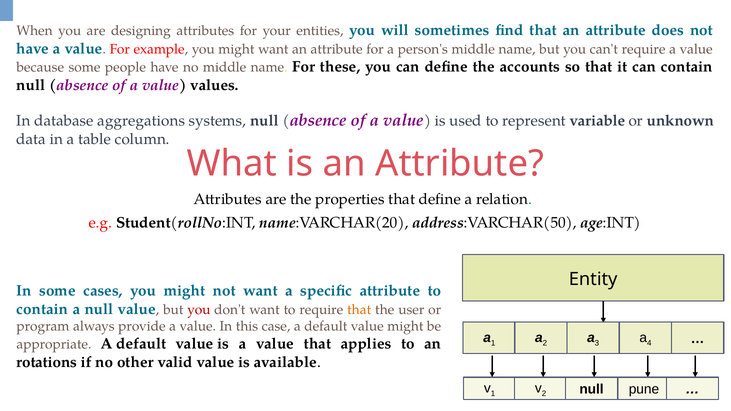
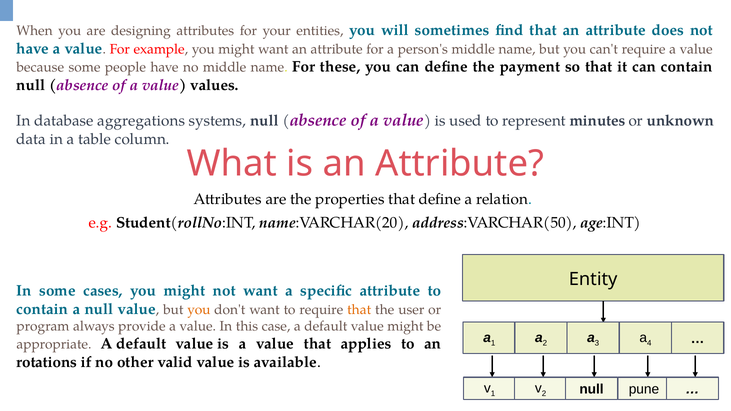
accounts: accounts -> payment
variable: variable -> minutes
you at (199, 310) colour: red -> orange
